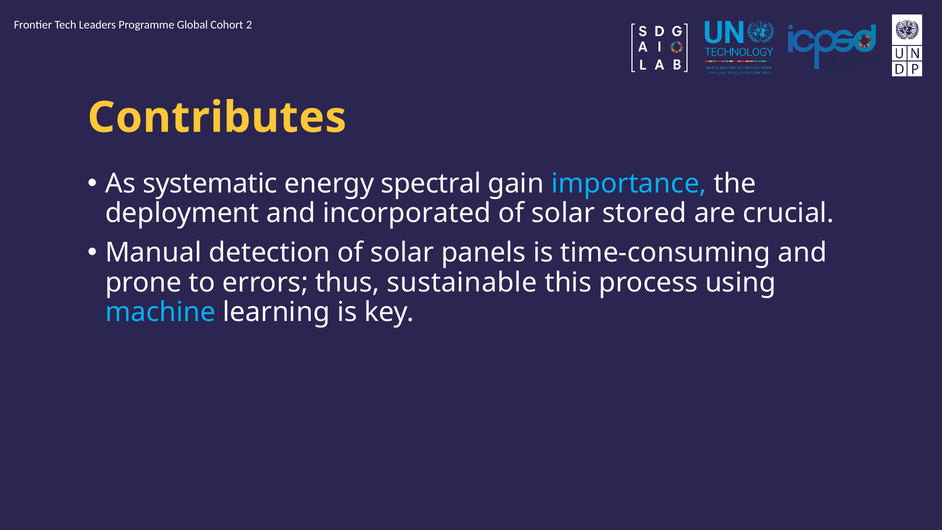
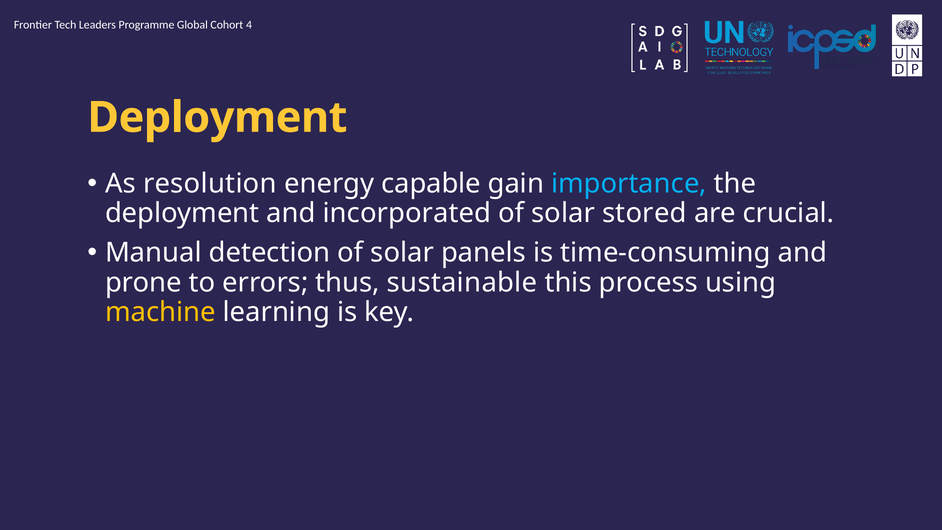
2: 2 -> 4
Contributes at (217, 118): Contributes -> Deployment
systematic: systematic -> resolution
spectral: spectral -> capable
machine colour: light blue -> yellow
